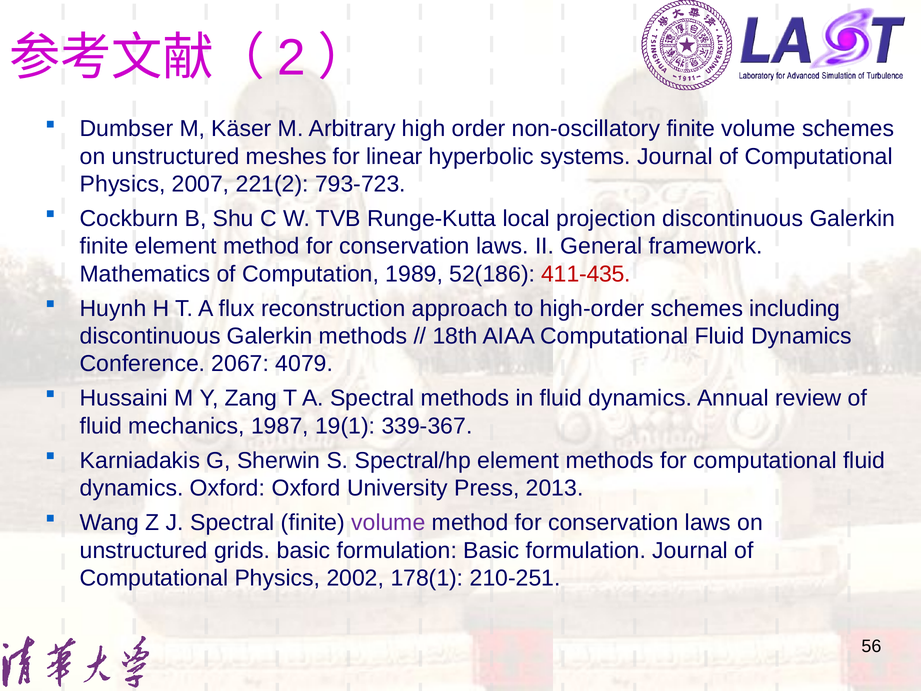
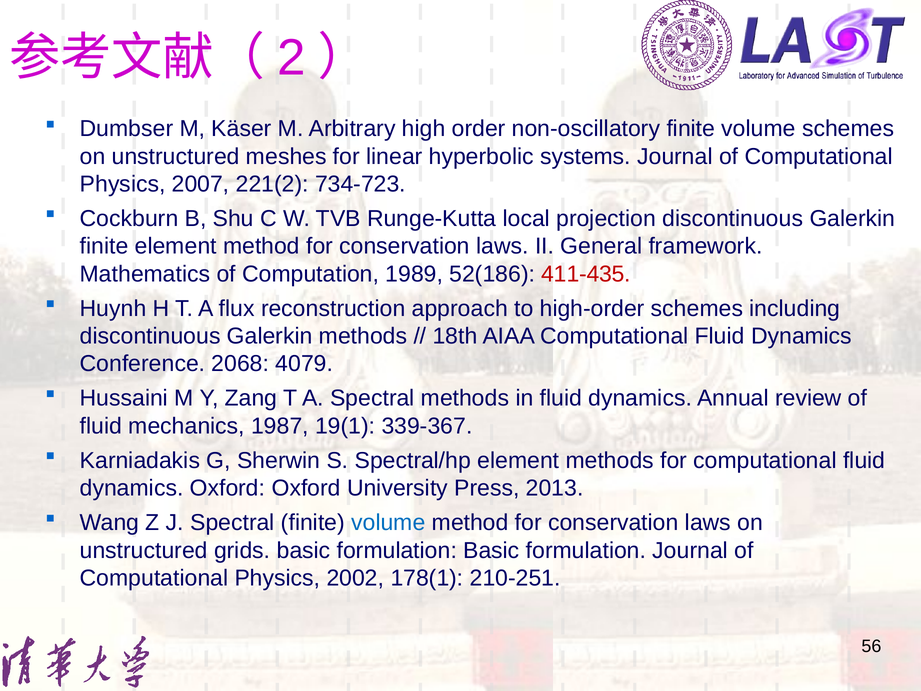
793-723: 793-723 -> 734-723
2067: 2067 -> 2068
volume at (388, 523) colour: purple -> blue
